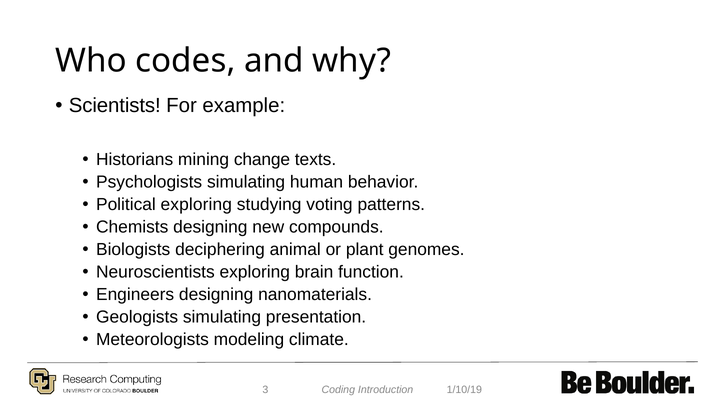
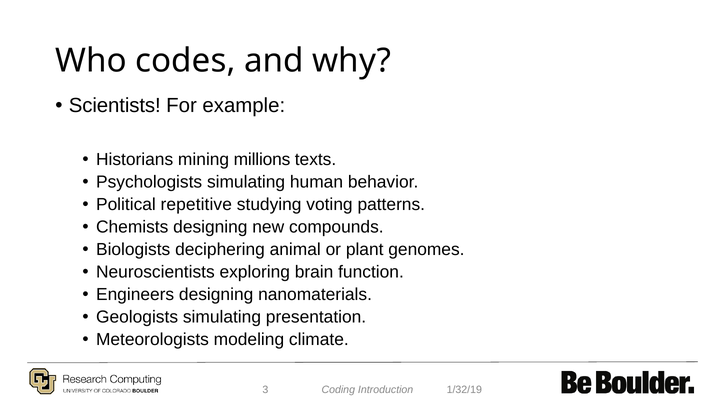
change: change -> millions
Political exploring: exploring -> repetitive
1/10/19: 1/10/19 -> 1/32/19
